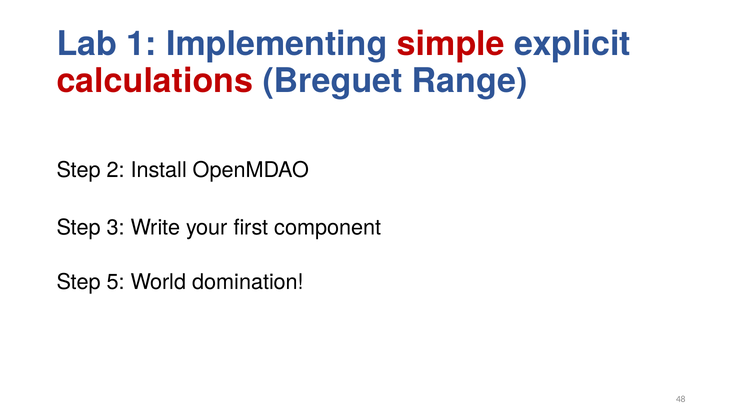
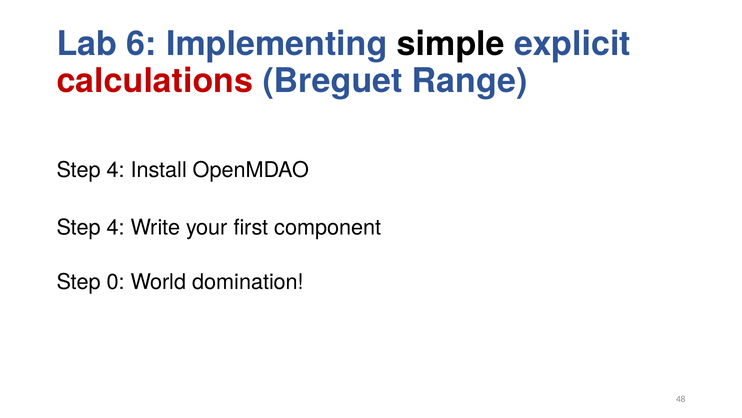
1: 1 -> 6
simple colour: red -> black
2 at (116, 170): 2 -> 4
3 at (116, 227): 3 -> 4
5: 5 -> 0
